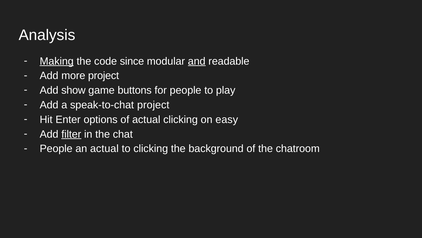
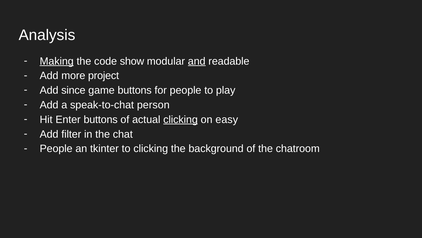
since: since -> show
show: show -> since
speak-to-chat project: project -> person
Enter options: options -> buttons
clicking at (181, 119) underline: none -> present
filter underline: present -> none
an actual: actual -> tkinter
